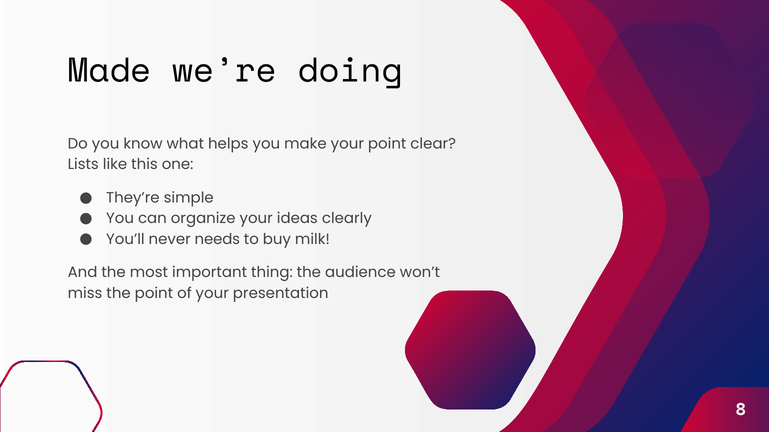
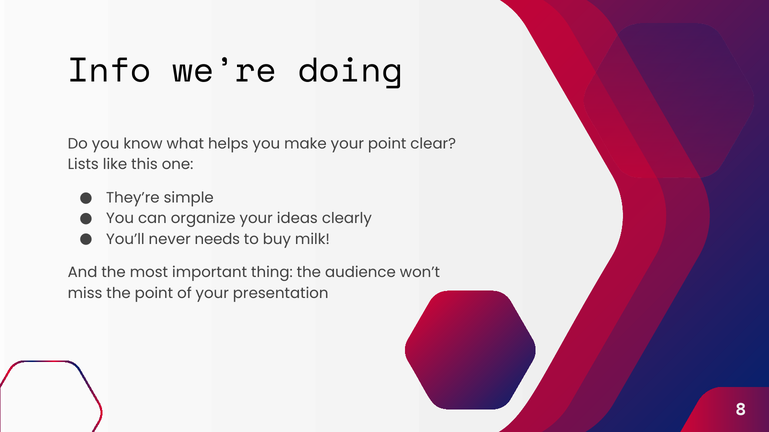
Made: Made -> Info
